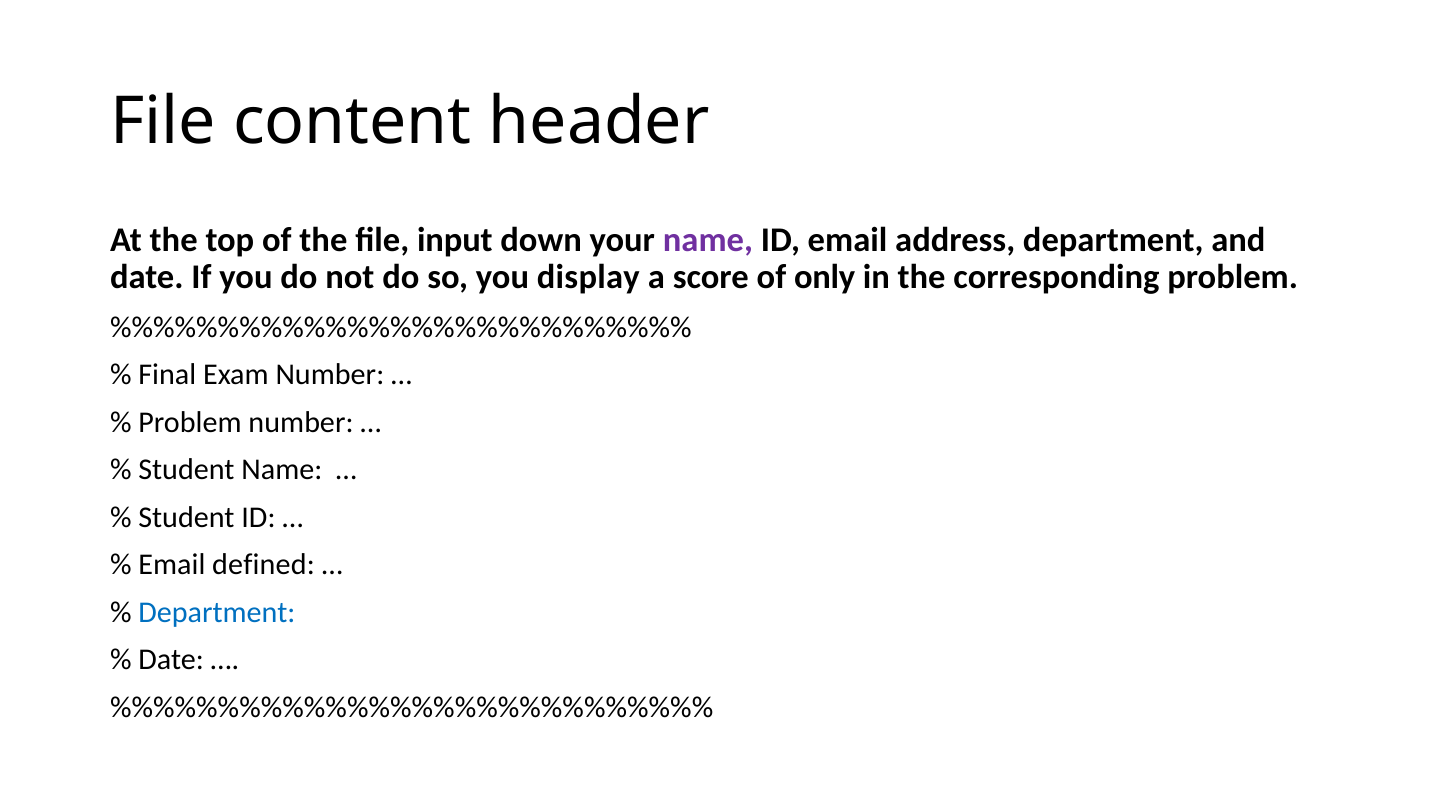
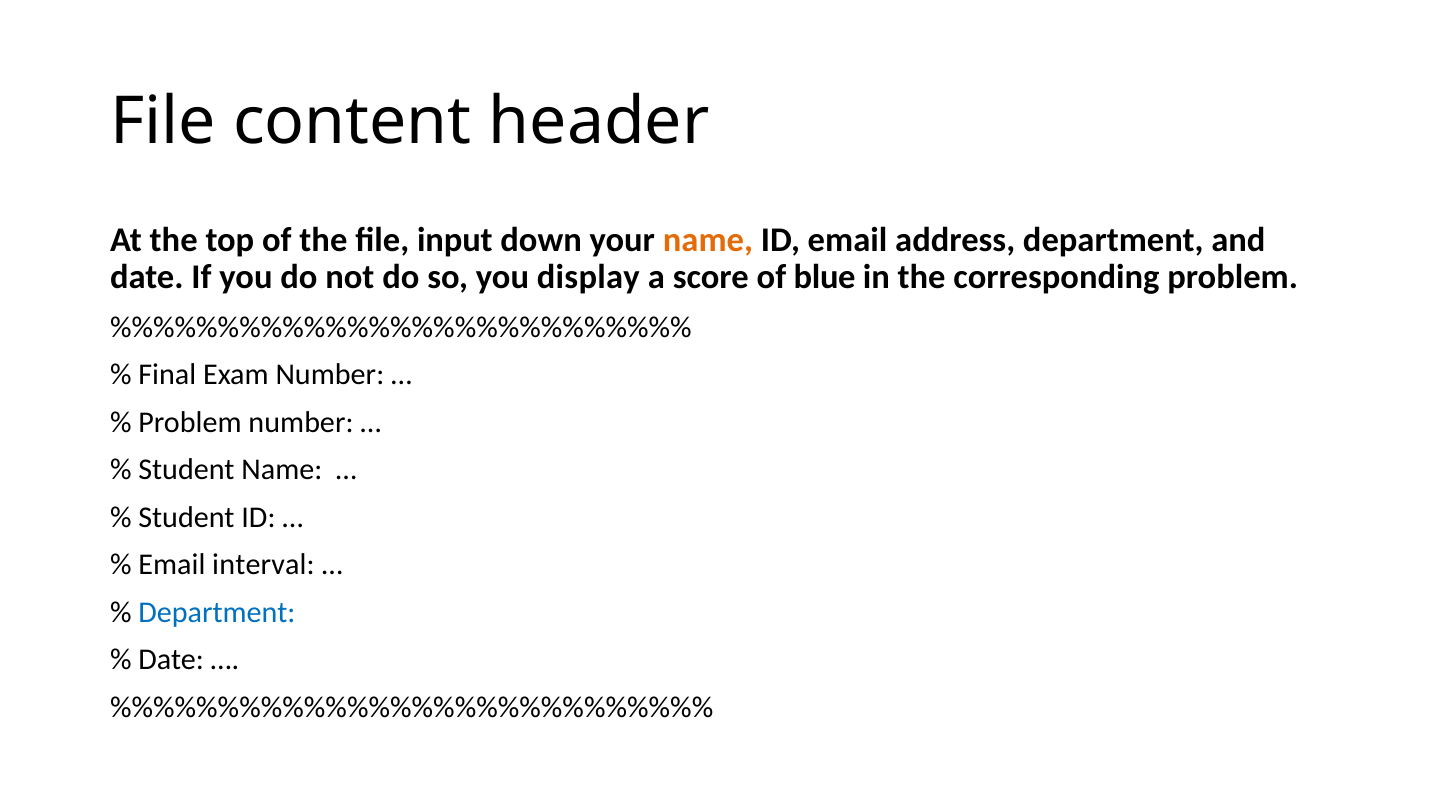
name at (708, 240) colour: purple -> orange
only: only -> blue
defined: defined -> interval
